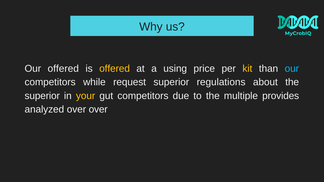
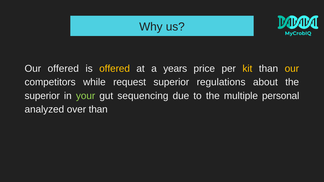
using: using -> years
our at (292, 69) colour: light blue -> yellow
your colour: yellow -> light green
gut competitors: competitors -> sequencing
provides: provides -> personal
over over: over -> than
